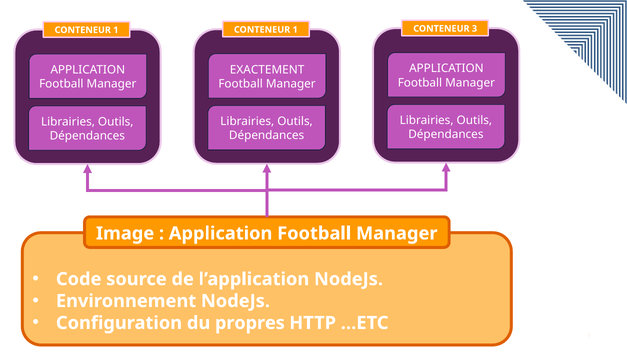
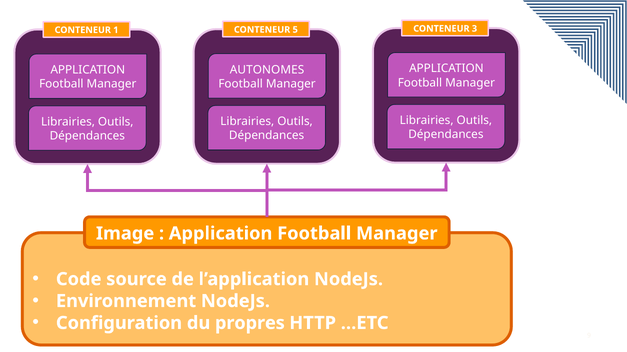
1 at (295, 30): 1 -> 5
EXACTEMENT: EXACTEMENT -> AUTONOMES
